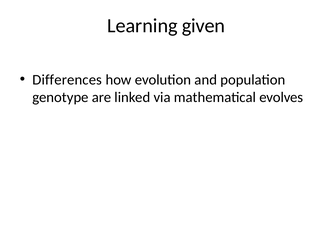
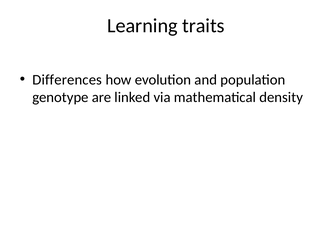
given: given -> traits
evolves: evolves -> density
